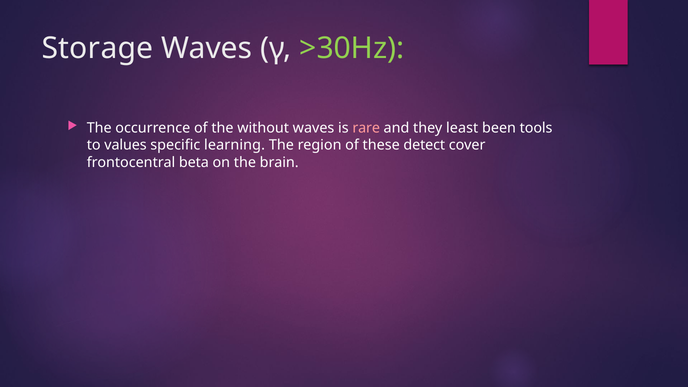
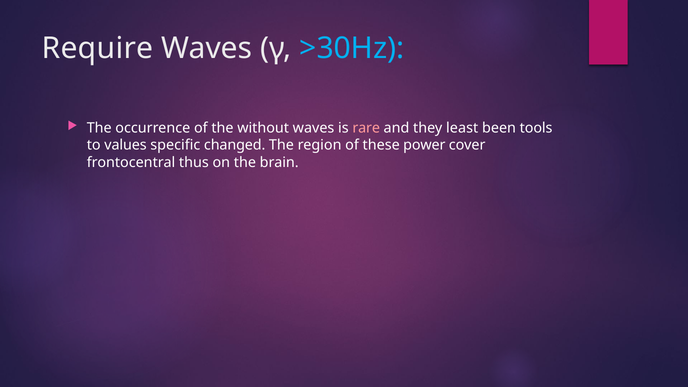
Storage: Storage -> Require
>30Hz colour: light green -> light blue
learning: learning -> changed
detect: detect -> power
beta: beta -> thus
